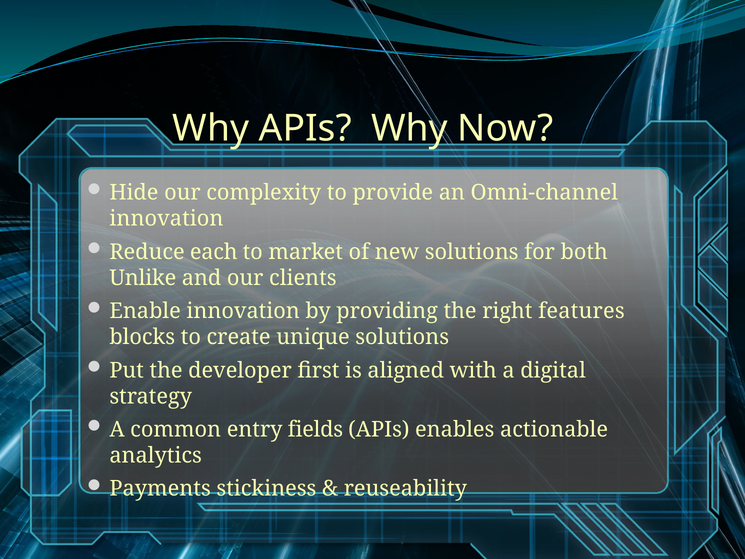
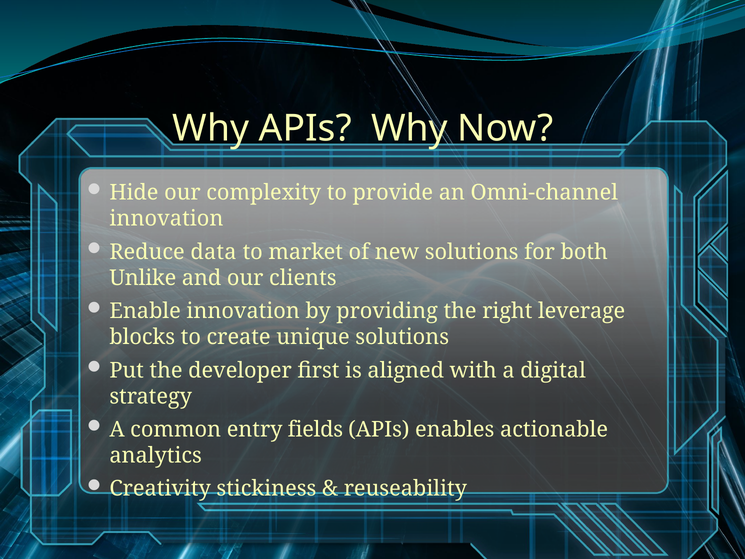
each: each -> data
features: features -> leverage
Payments: Payments -> Creativity
